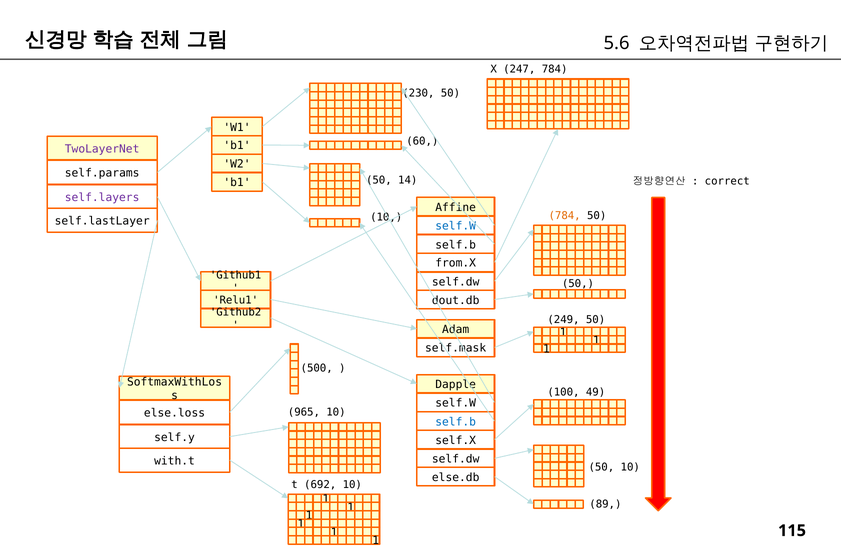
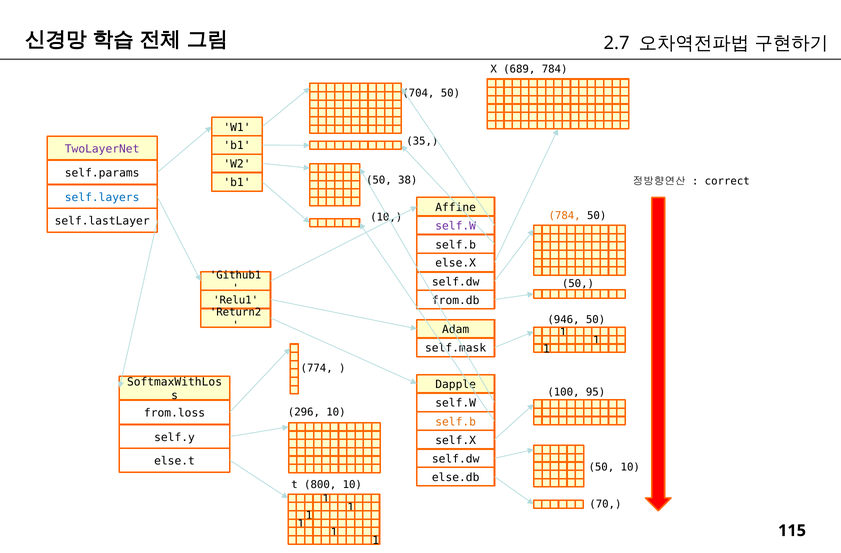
5.6: 5.6 -> 2.7
247: 247 -> 689
230: 230 -> 704
60: 60 -> 35
14: 14 -> 38
self.layers colour: purple -> blue
self.W at (456, 226) colour: blue -> purple
from.X: from.X -> else.X
dout.db: dout.db -> from.db
Github2: Github2 -> Return2
249: 249 -> 946
500: 500 -> 774
49: 49 -> 95
965: 965 -> 296
else.loss: else.loss -> from.loss
self.b at (456, 421) colour: blue -> orange
with.t: with.t -> else.t
692: 692 -> 800
89: 89 -> 70
